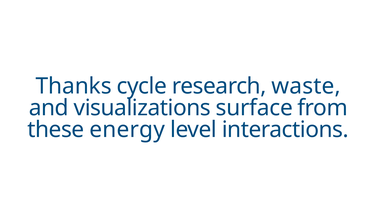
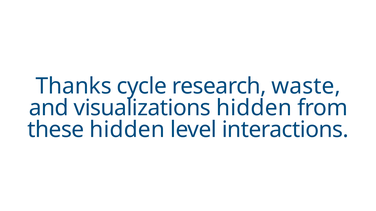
visualizations surface: surface -> hidden
these energy: energy -> hidden
